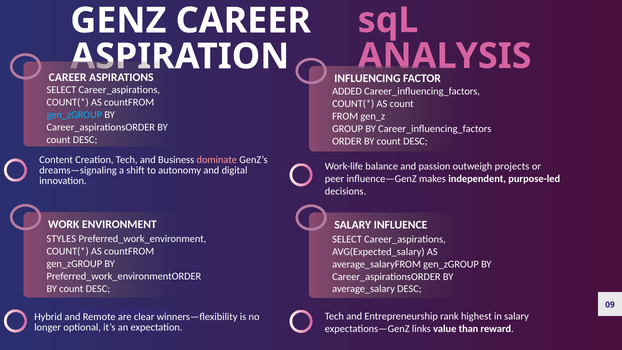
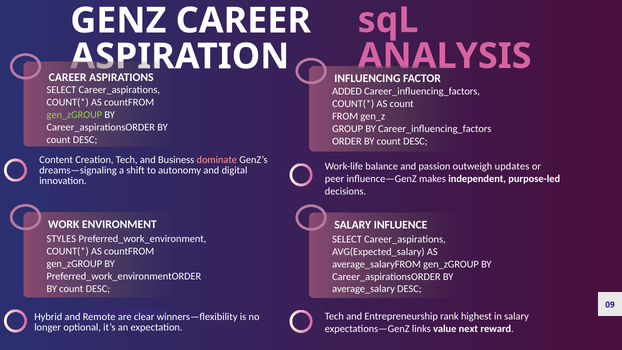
gen_zGROUP at (74, 115) colour: light blue -> light green
projects: projects -> updates
than: than -> next
